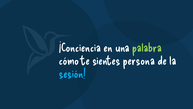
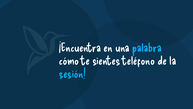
¡Conciencia: ¡Conciencia -> ¡Encuentra
palabra colour: light green -> light blue
persona: persona -> teléfono
